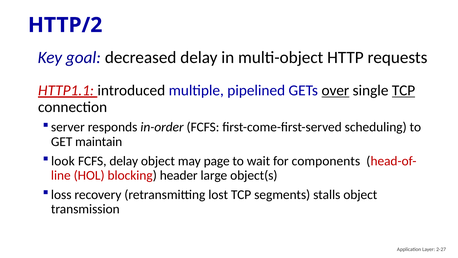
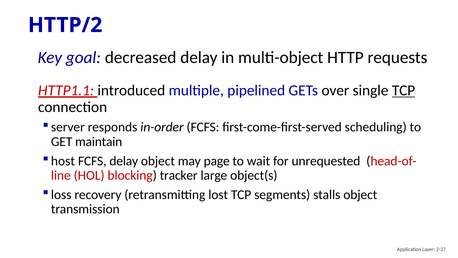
over underline: present -> none
look: look -> host
components: components -> unrequested
header: header -> tracker
